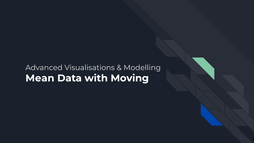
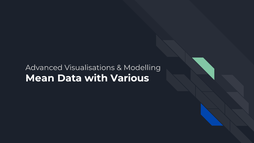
Moving: Moving -> Various
